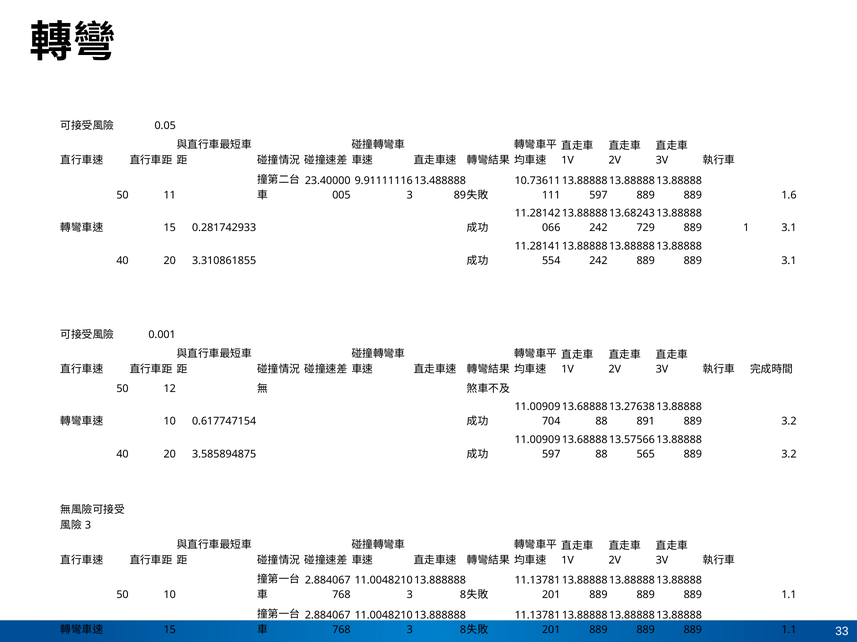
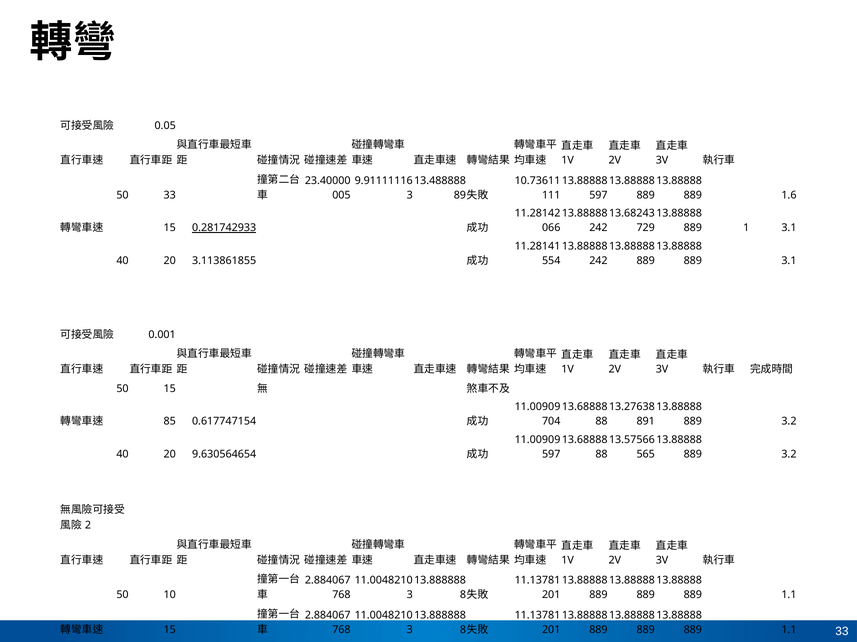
50 11: 11 -> 33
0.281742933 underline: none -> present
3.310861855: 3.310861855 -> 3.113861855
50 12: 12 -> 15
10 at (170, 422): 10 -> 85
3.585894875: 3.585894875 -> 9.630564654
3 at (88, 526): 3 -> 2
